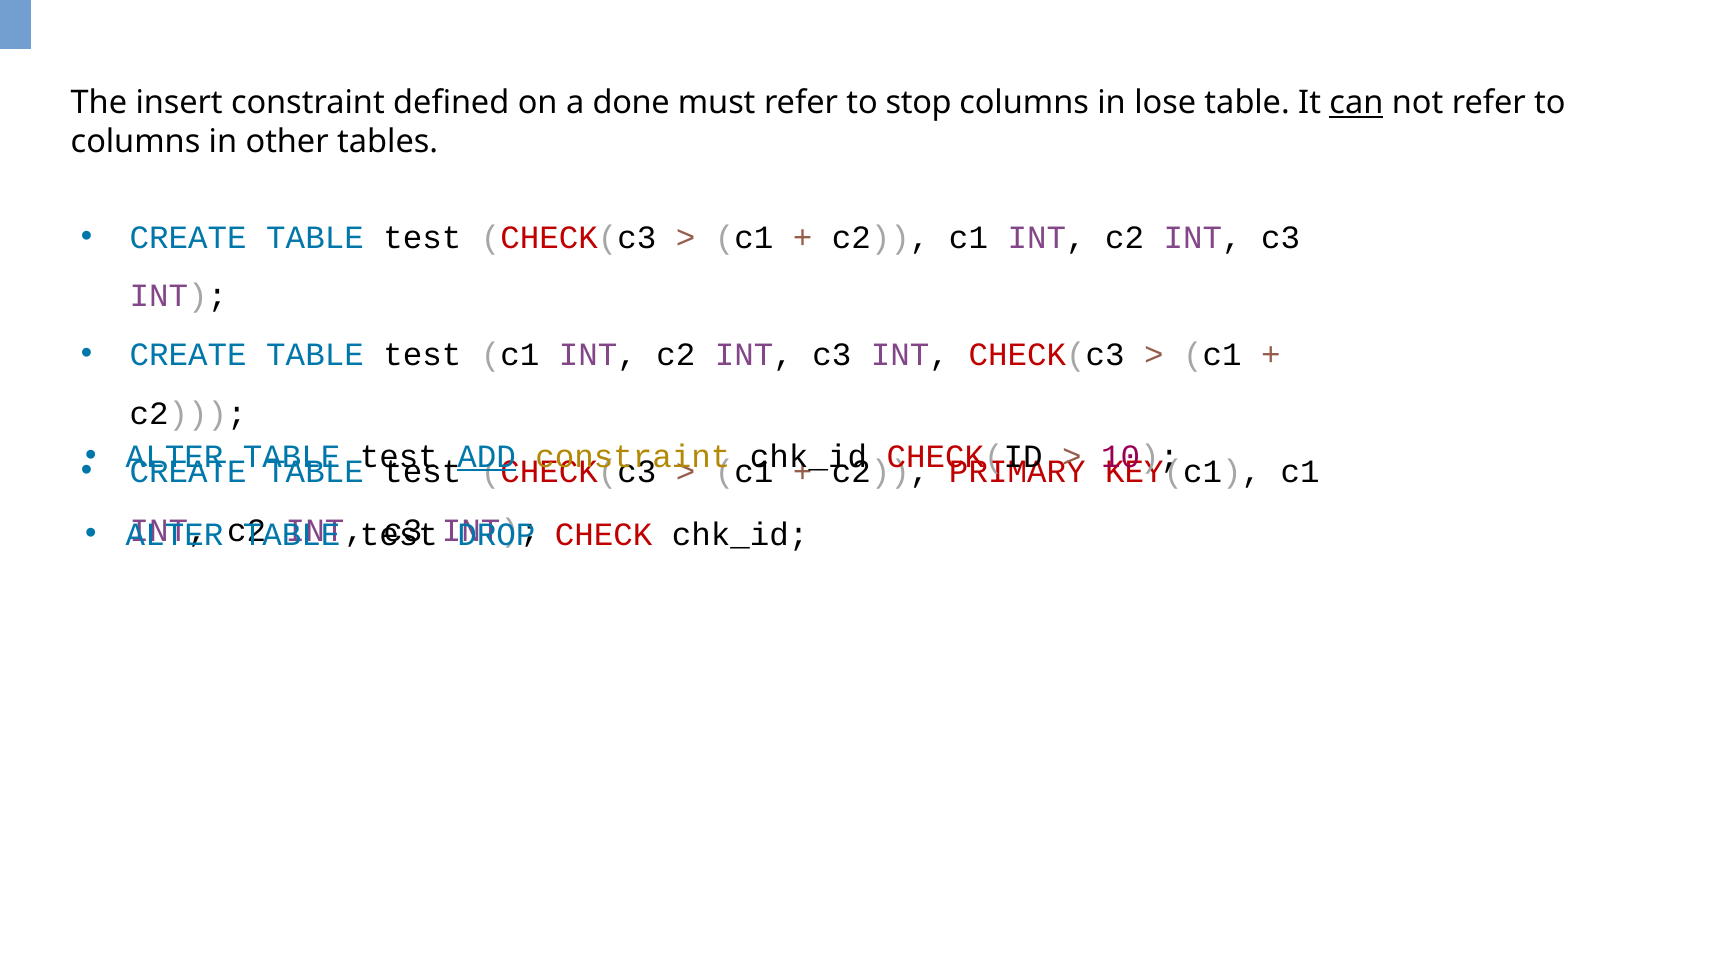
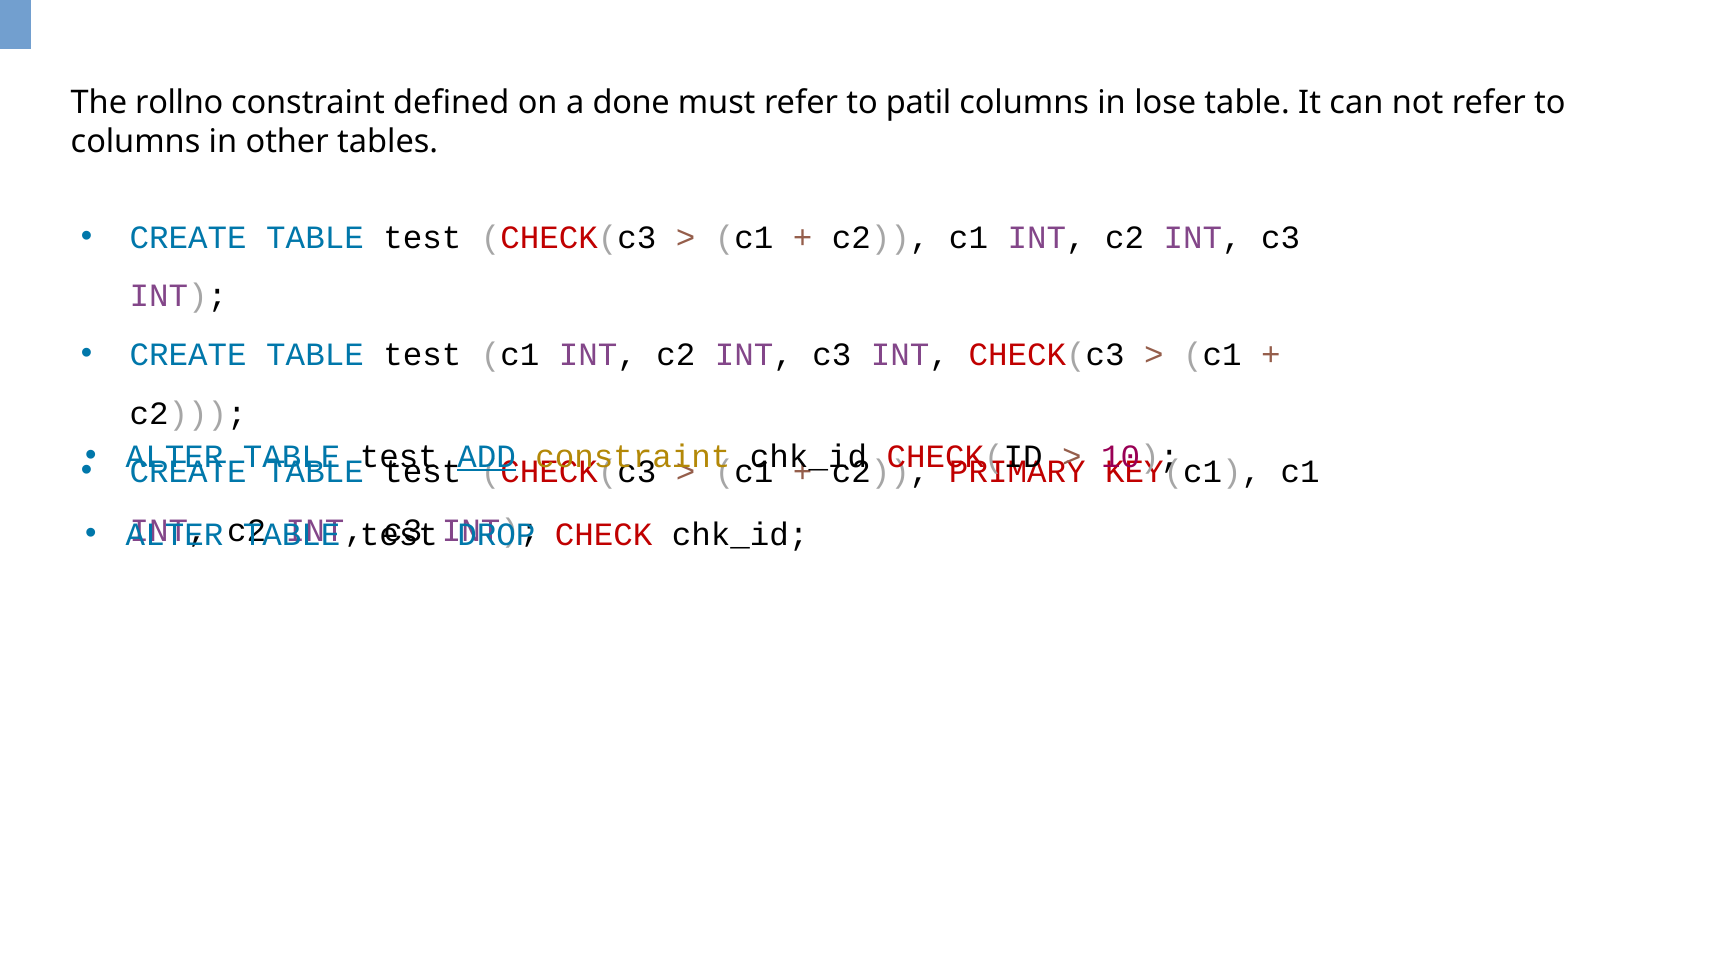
insert: insert -> rollno
stop: stop -> patil
can underline: present -> none
